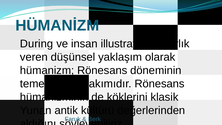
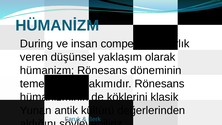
illustrations: illustrations -> competitive
